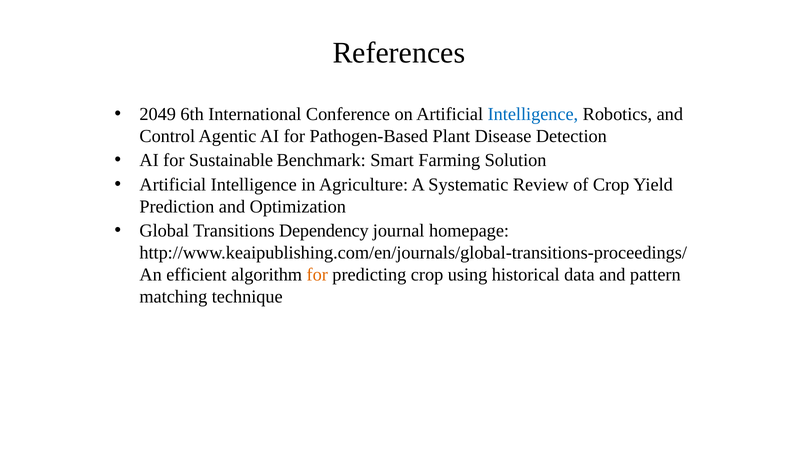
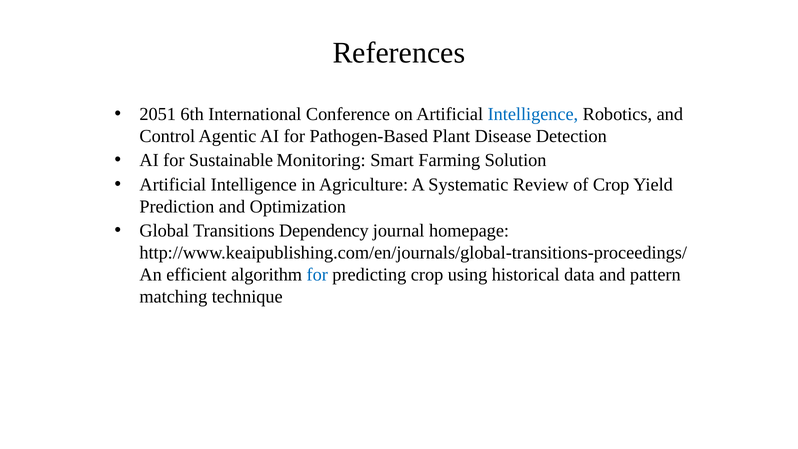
2049: 2049 -> 2051
Benchmark: Benchmark -> Monitoring
for at (317, 274) colour: orange -> blue
